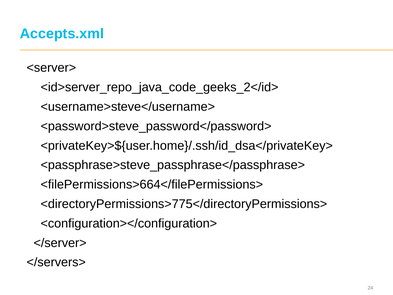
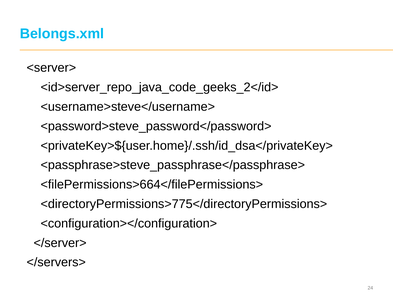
Accepts.xml: Accepts.xml -> Belongs.xml
